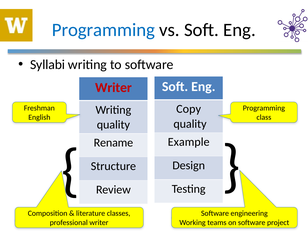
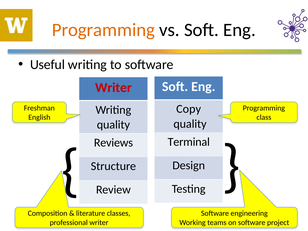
Programming at (103, 30) colour: blue -> orange
Syllabi: Syllabi -> Useful
Example: Example -> Terminal
Rename: Rename -> Reviews
